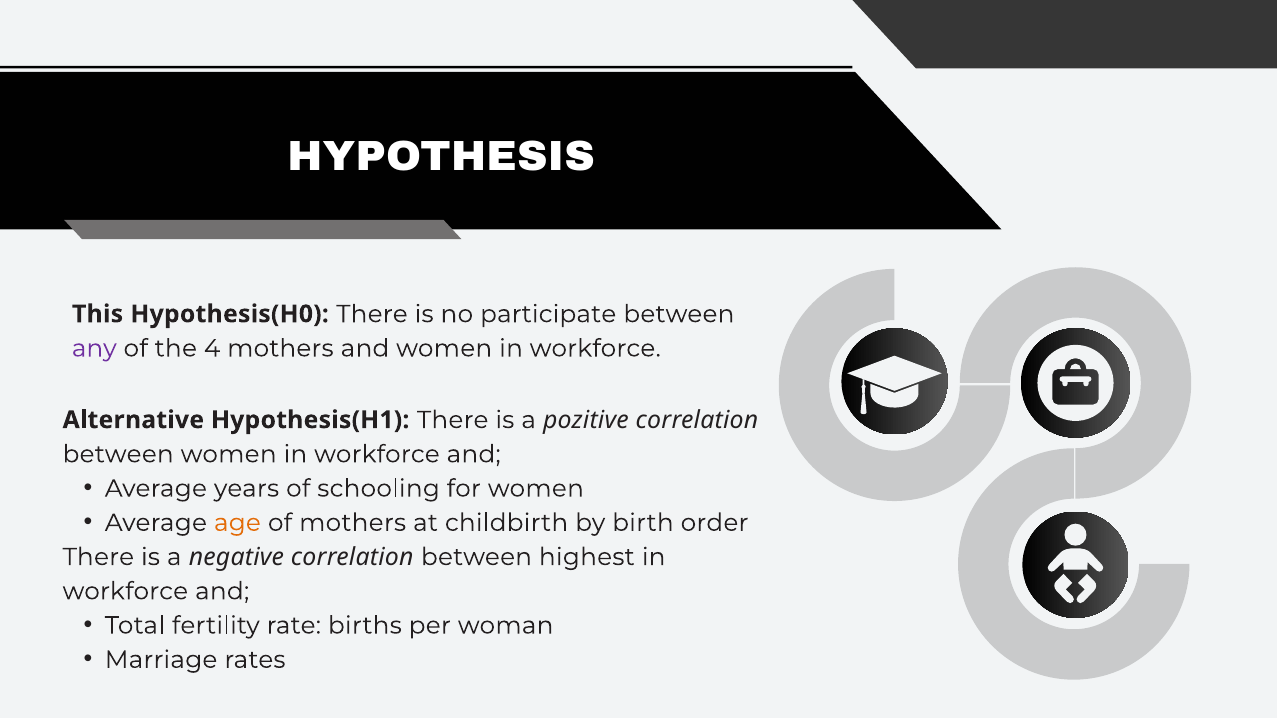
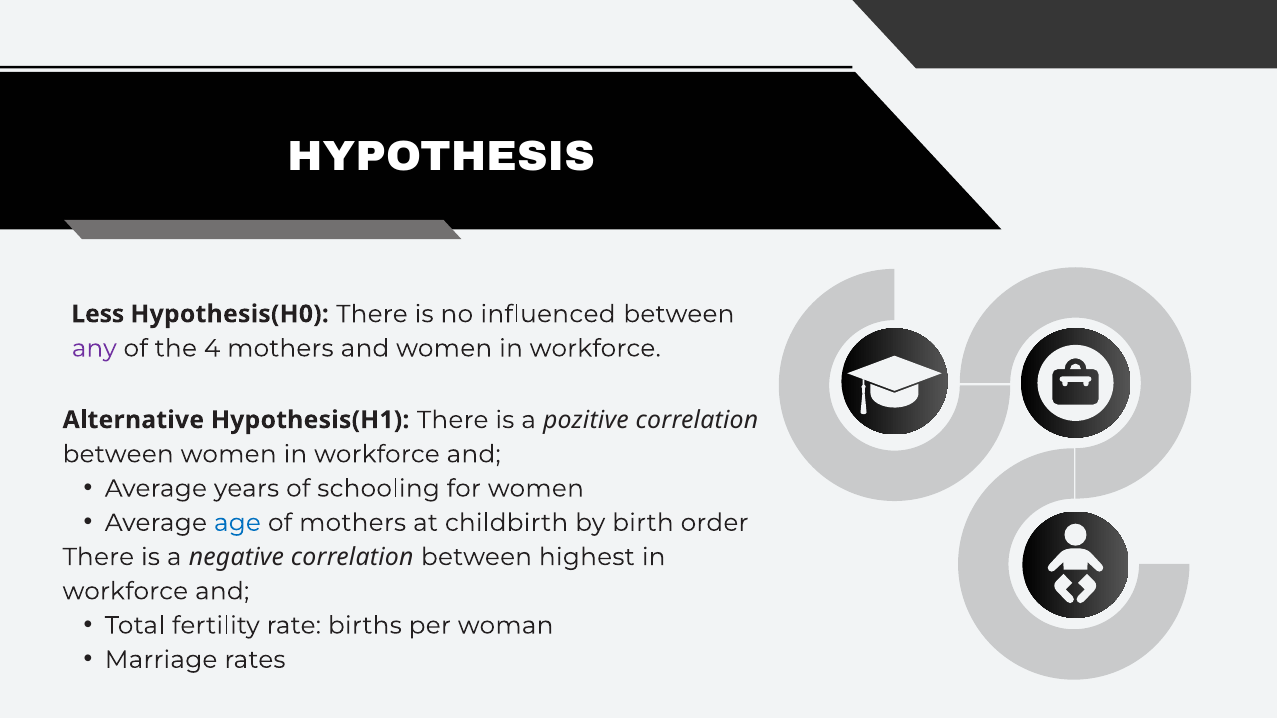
This: This -> Less
participate: participate -> influenced
age colour: orange -> blue
